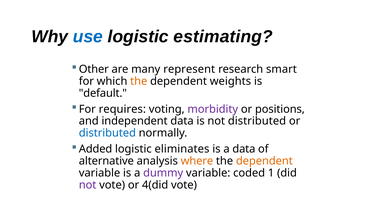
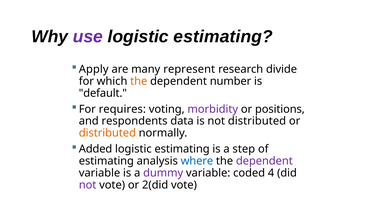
use colour: blue -> purple
Other: Other -> Apply
smart: smart -> divide
weights: weights -> number
independent: independent -> respondents
distributed at (107, 133) colour: blue -> orange
eliminates at (182, 149): eliminates -> estimating
a data: data -> step
alternative at (106, 161): alternative -> estimating
where colour: orange -> blue
dependent at (264, 161) colour: orange -> purple
1: 1 -> 4
4(did: 4(did -> 2(did
